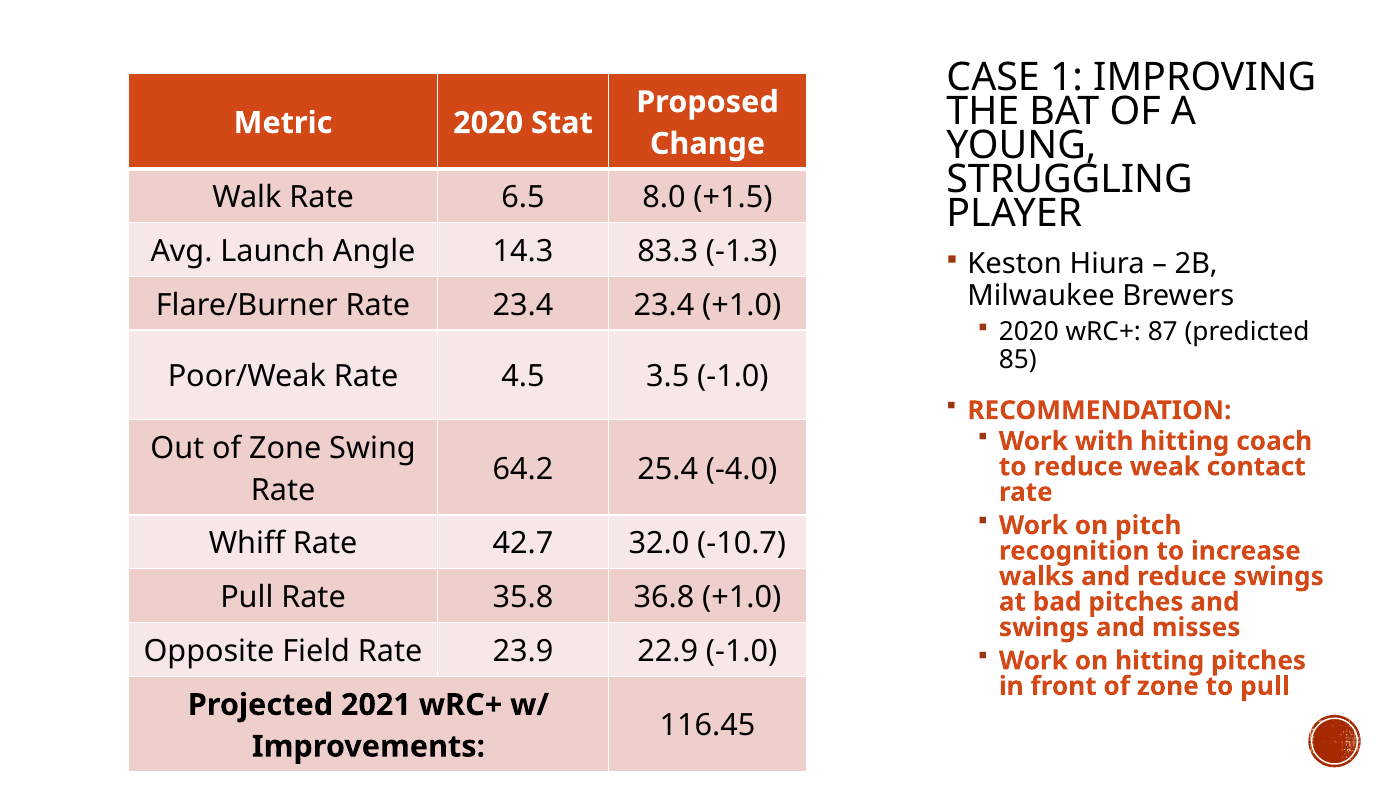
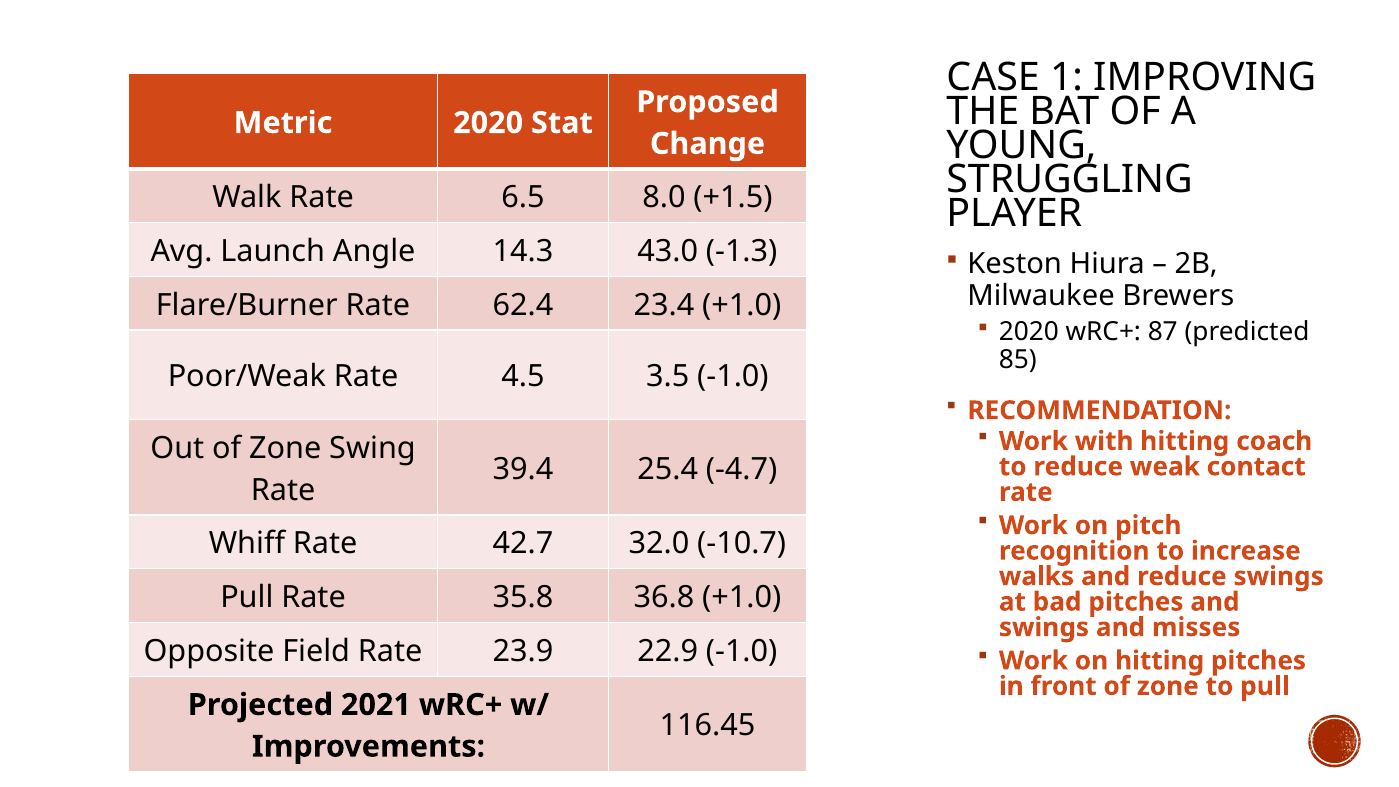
83.3: 83.3 -> 43.0
Rate 23.4: 23.4 -> 62.4
64.2: 64.2 -> 39.4
-4.0: -4.0 -> -4.7
